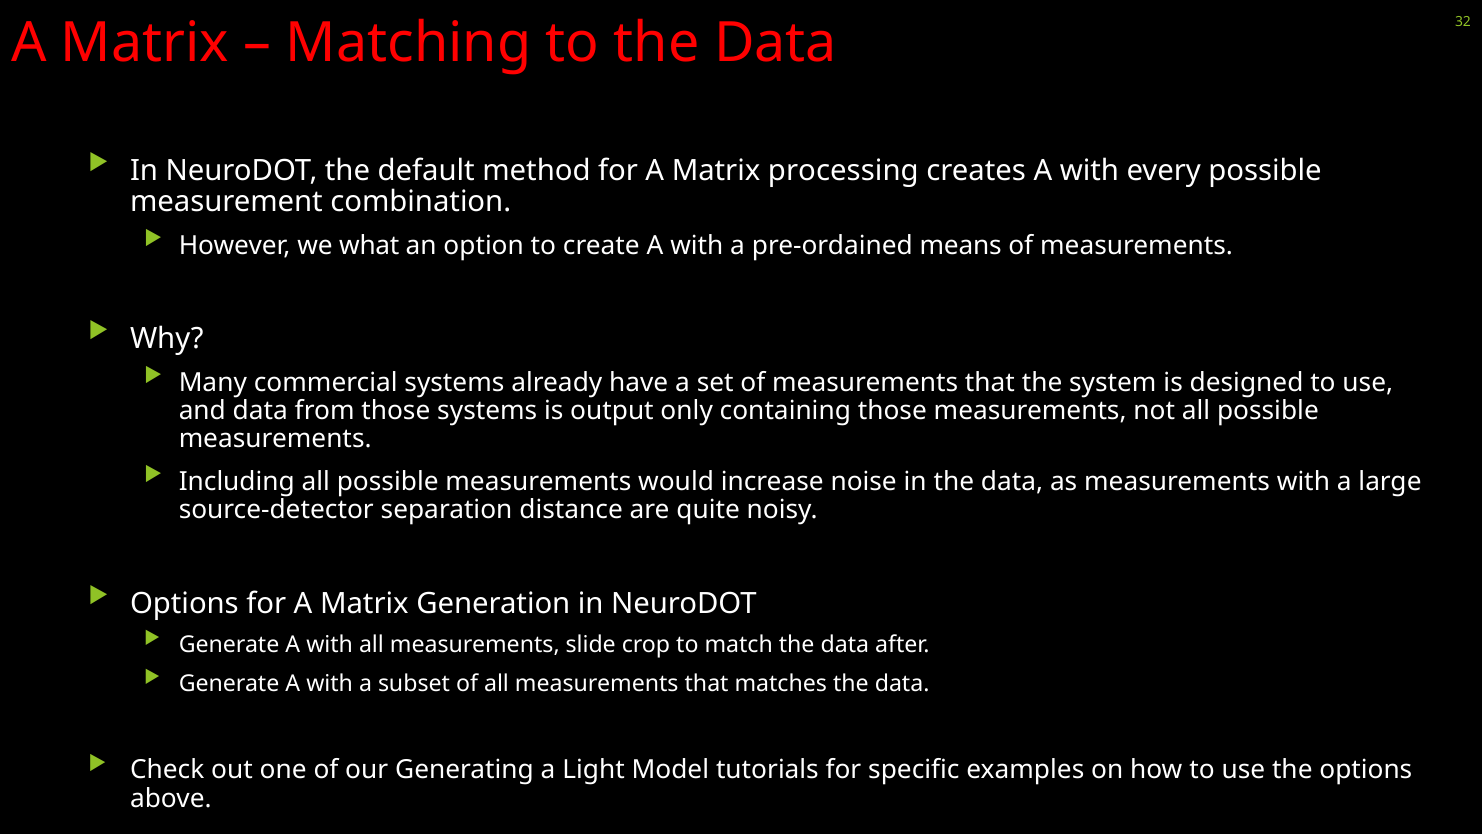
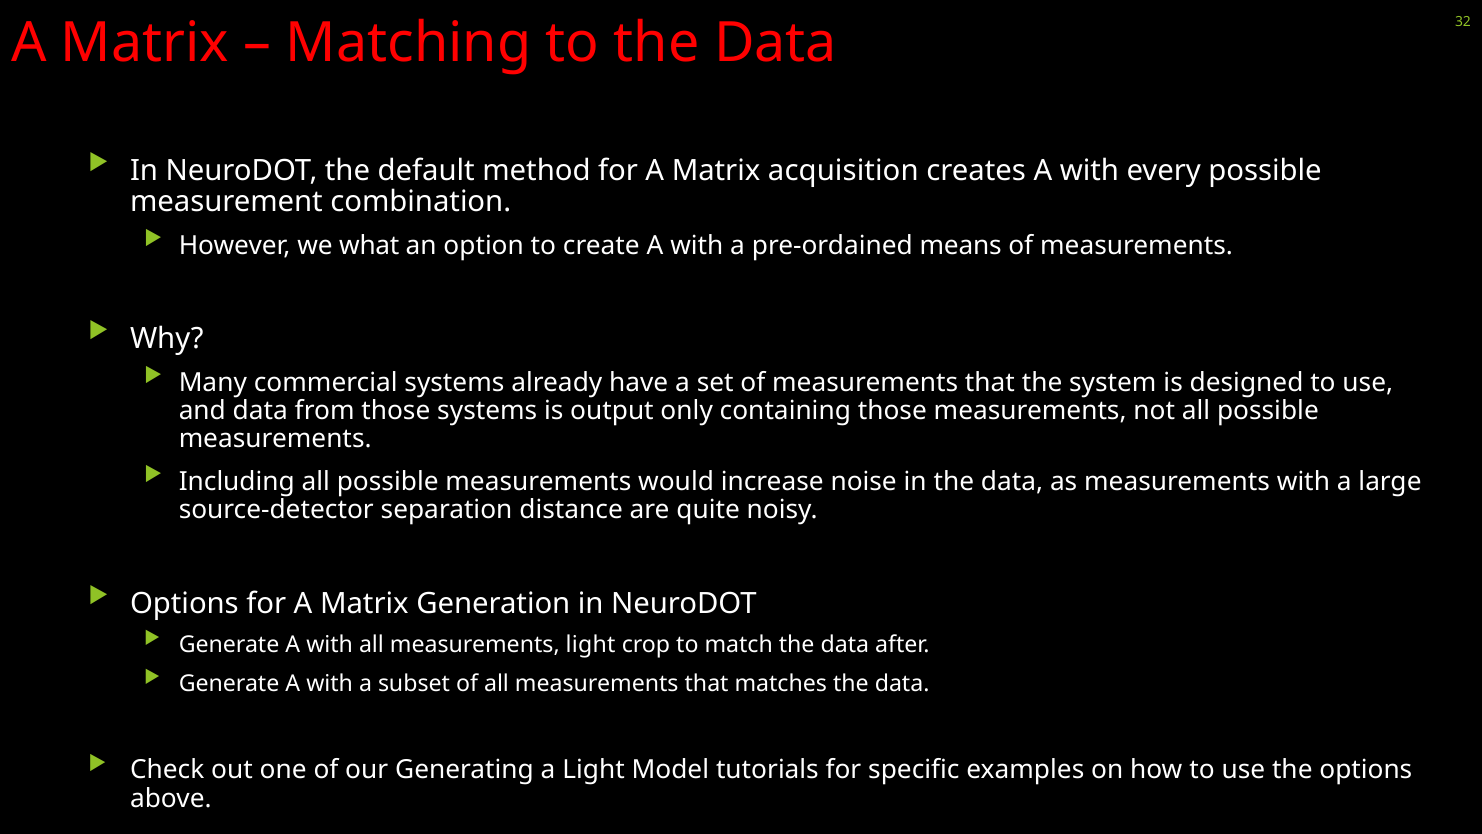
processing: processing -> acquisition
measurements slide: slide -> light
